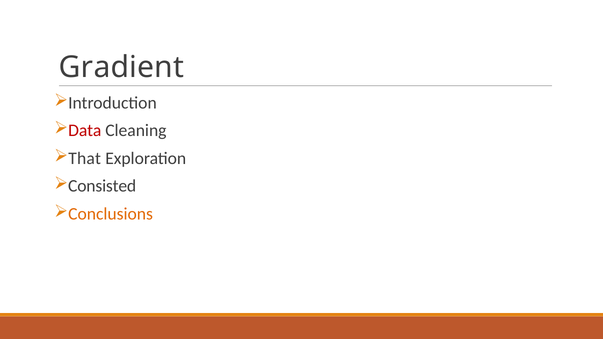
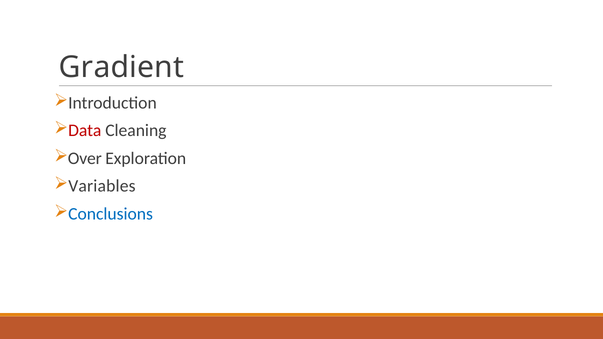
That: That -> Over
Consisted: Consisted -> Variables
Conclusions colour: orange -> blue
